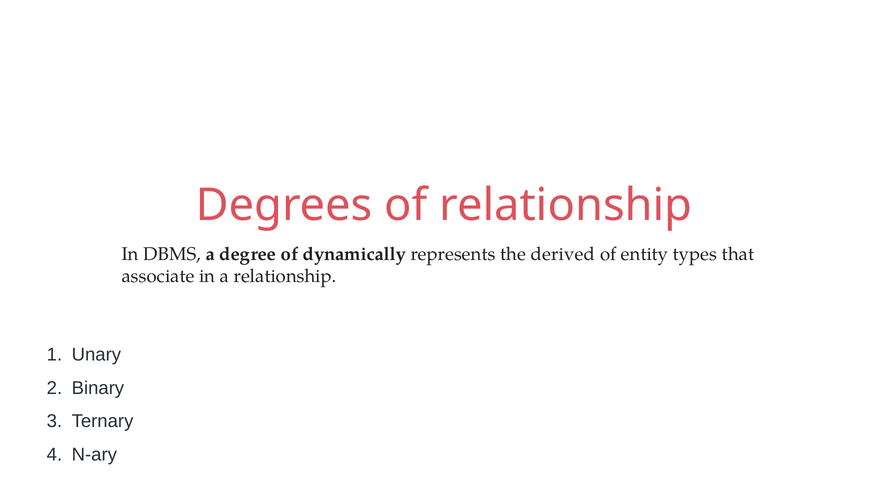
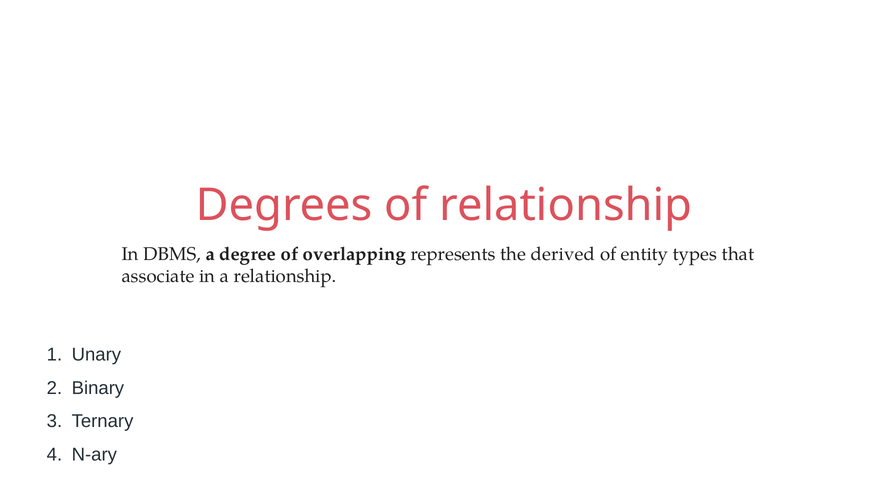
dynamically: dynamically -> overlapping
